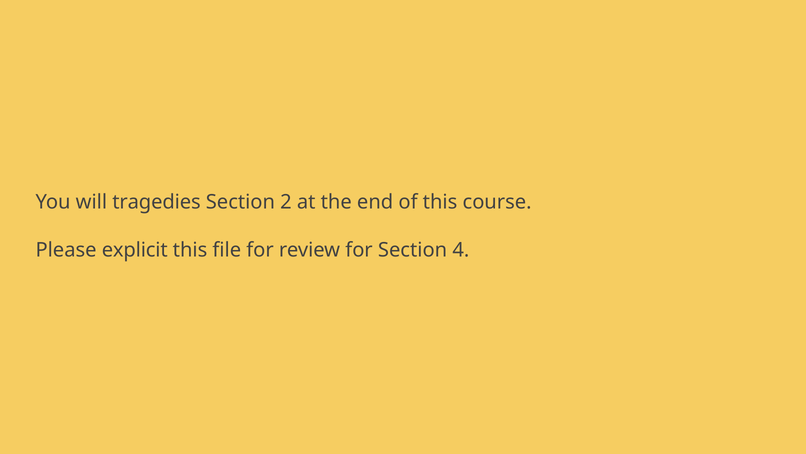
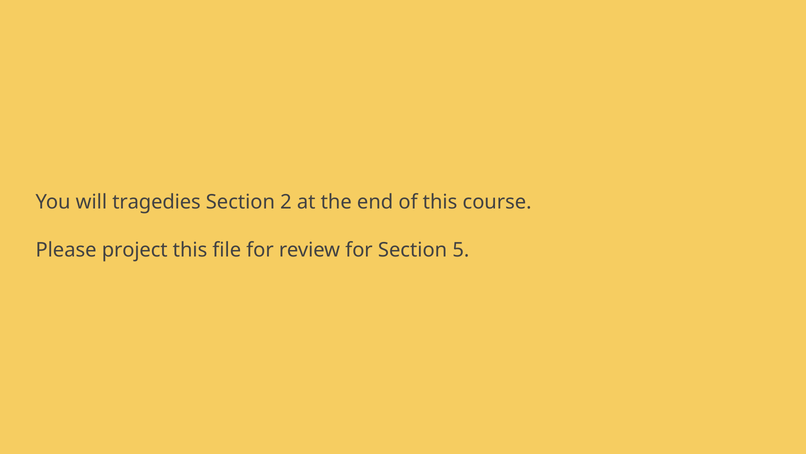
explicit: explicit -> project
4: 4 -> 5
